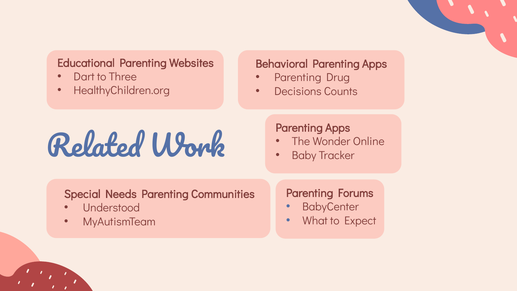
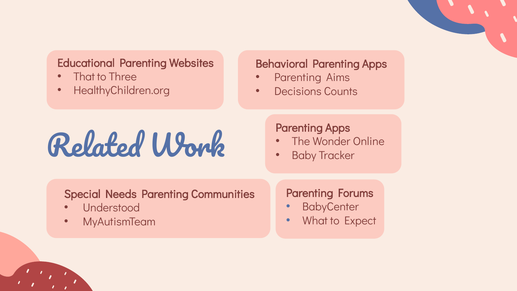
Dart: Dart -> That
Drug: Drug -> Aims
